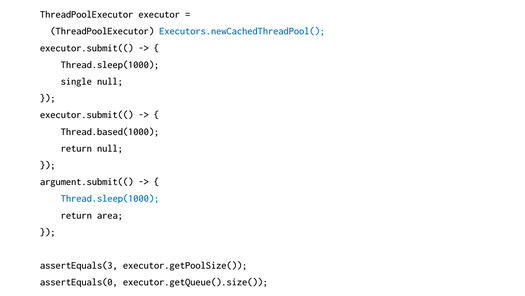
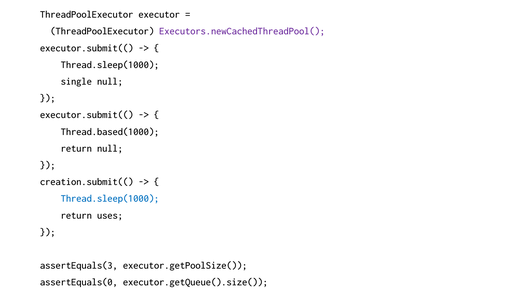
Executors.newCachedThreadPool( colour: blue -> purple
argument.submit((: argument.submit(( -> creation.submit((
area: area -> uses
